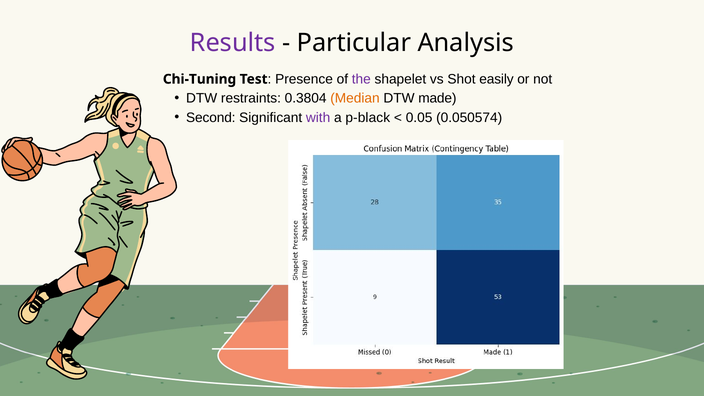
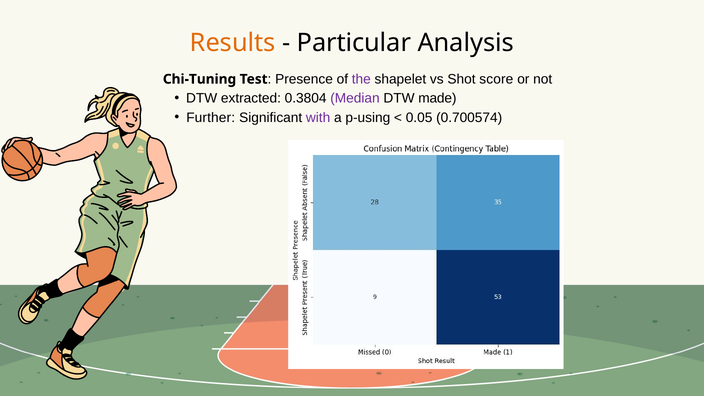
Results colour: purple -> orange
easily: easily -> score
restraints: restraints -> extracted
Median colour: orange -> purple
Second: Second -> Further
p-black: p-black -> p-using
0.050574: 0.050574 -> 0.700574
